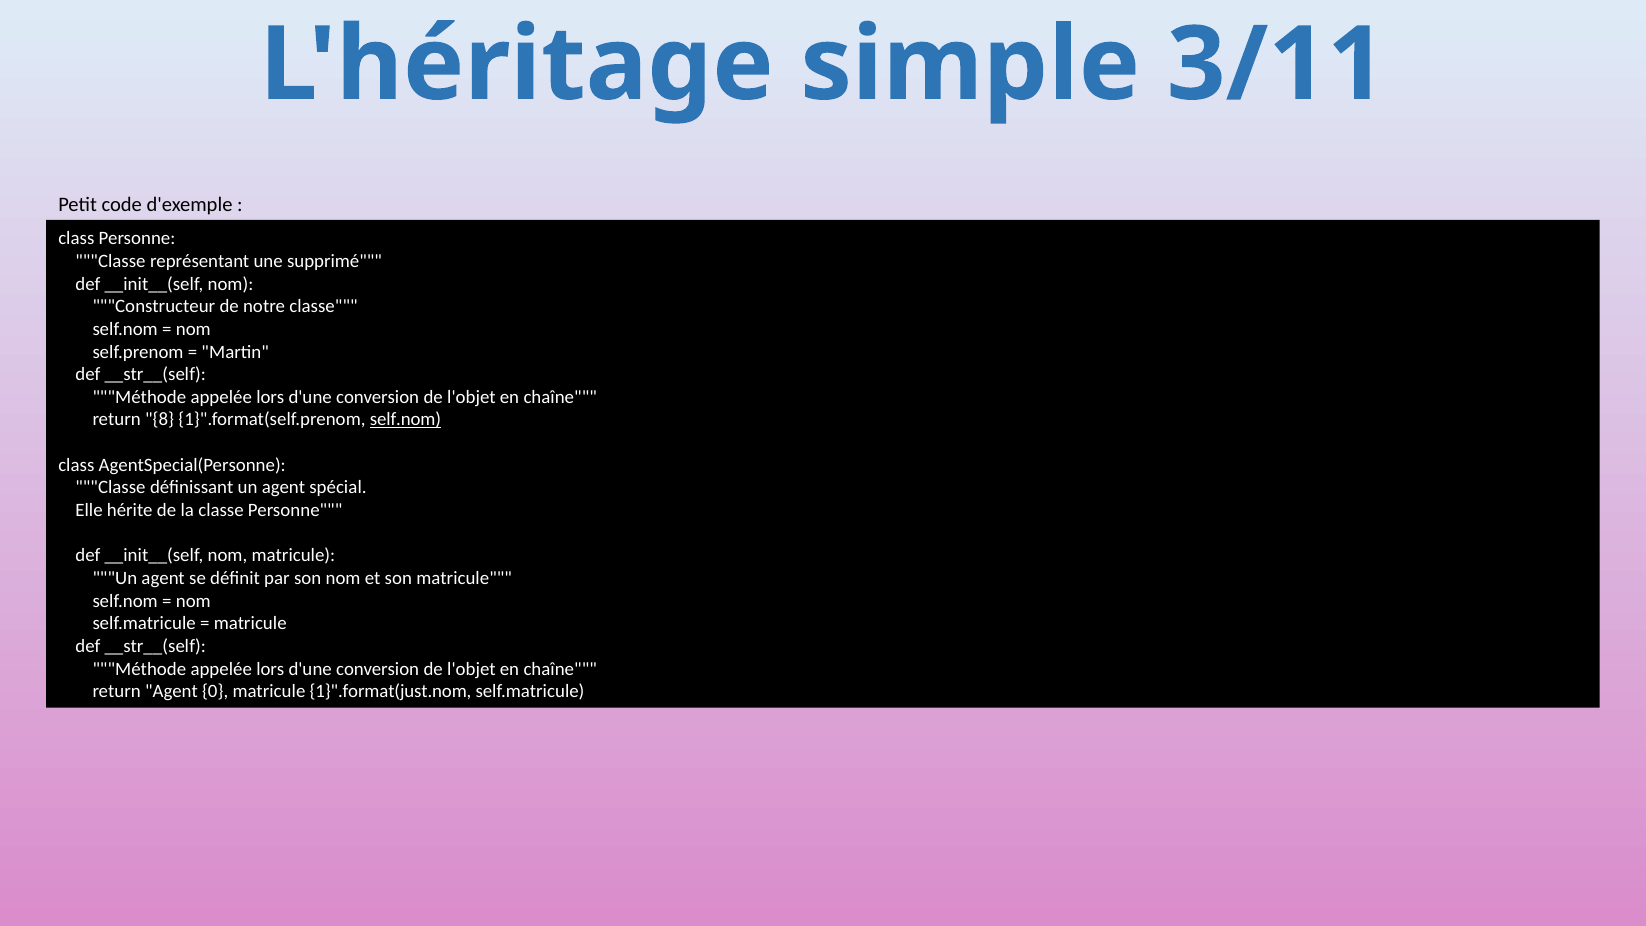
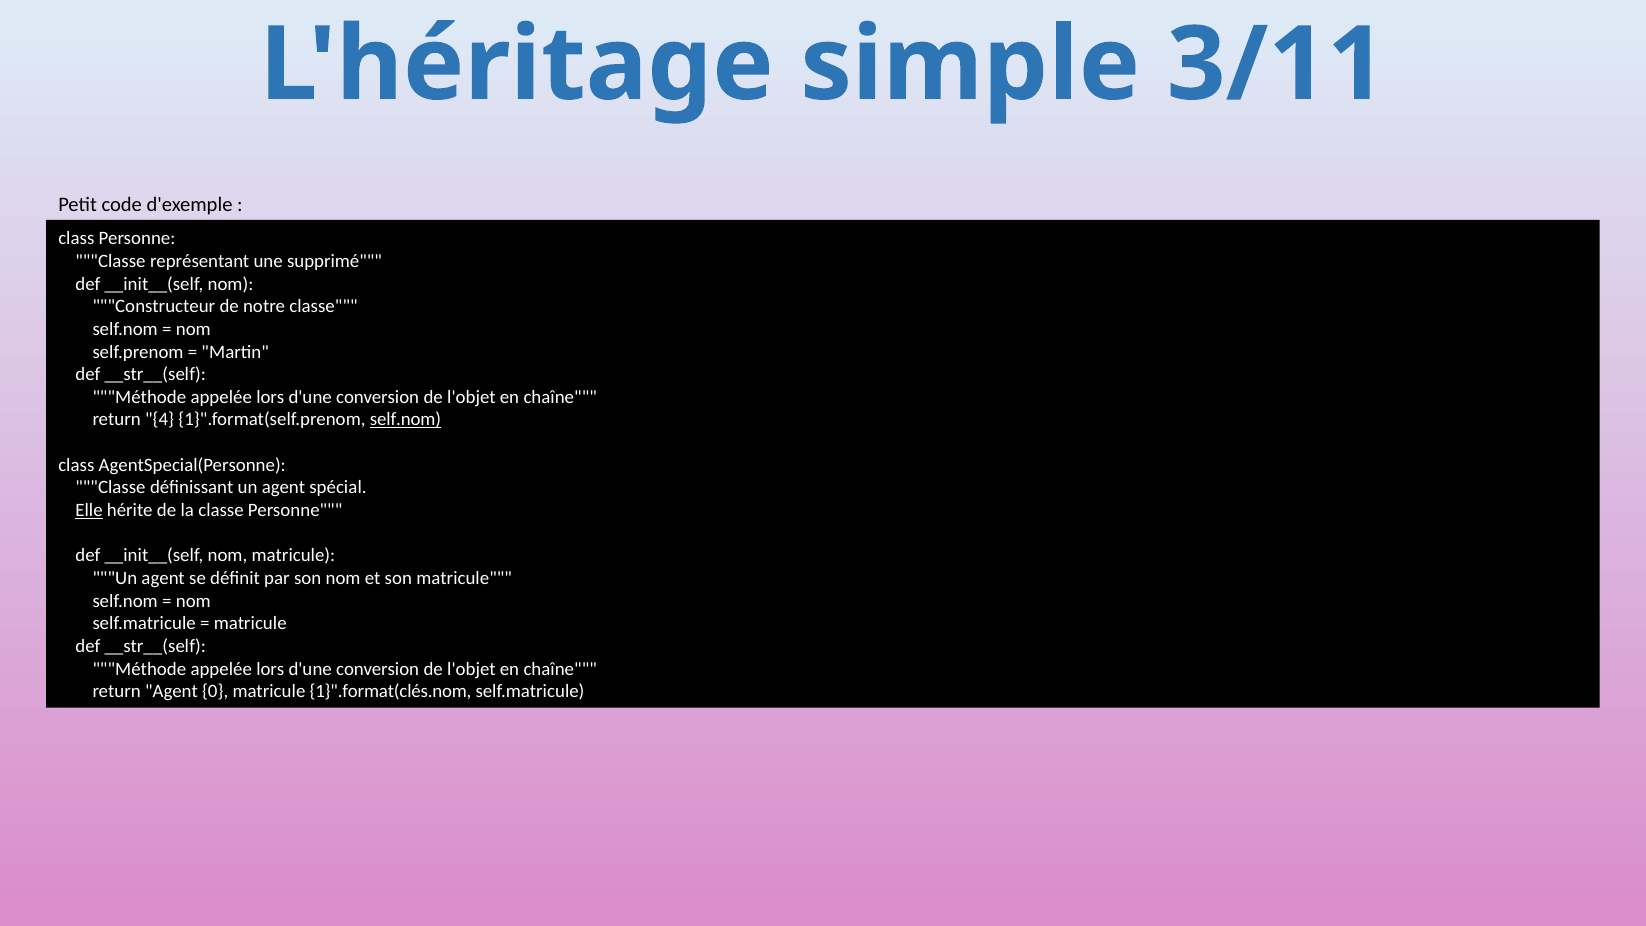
8: 8 -> 4
Elle underline: none -> present
1}".format(just.nom: 1}".format(just.nom -> 1}".format(clés.nom
